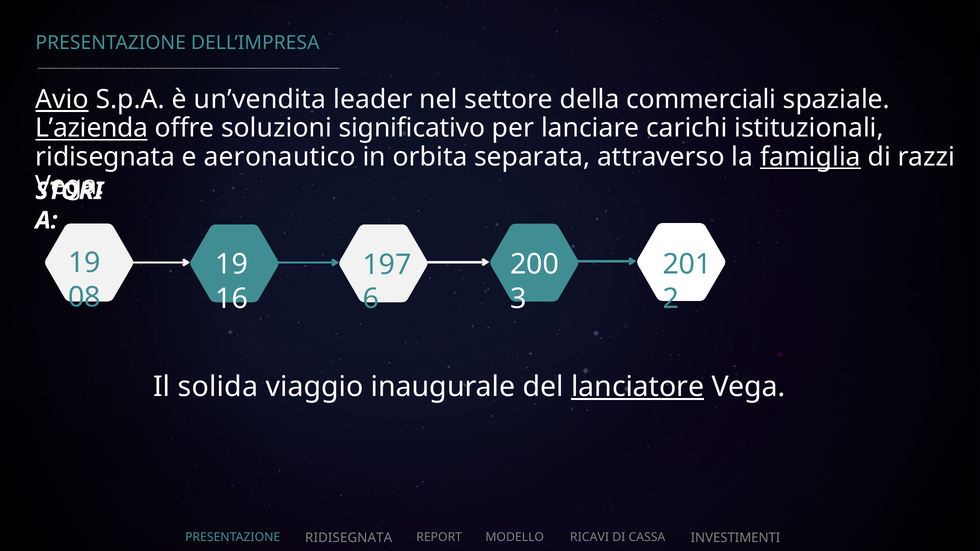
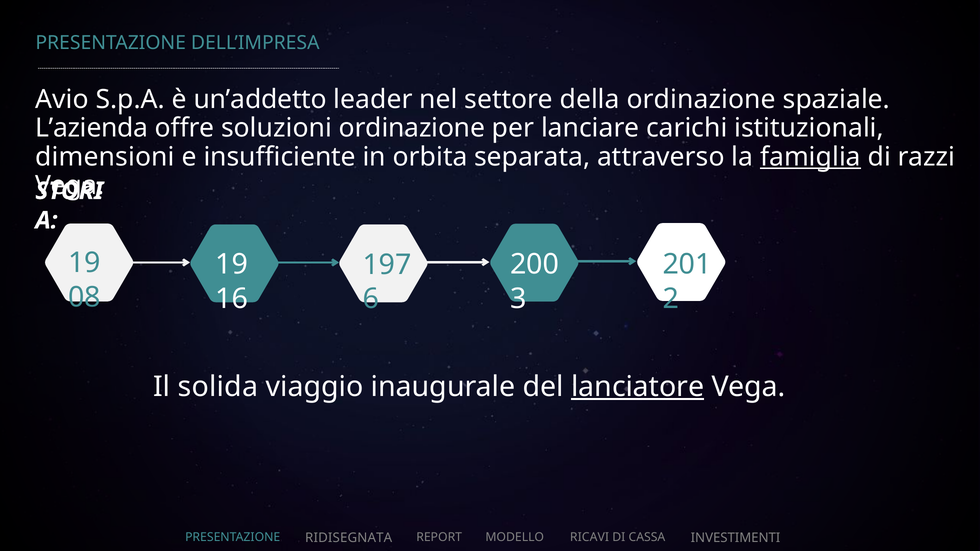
Avio underline: present -> none
un’vendita: un’vendita -> un’addetto
della commerciali: commerciali -> ordinazione
L’azienda underline: present -> none
soluzioni significativo: significativo -> ordinazione
ridisegnata at (105, 157): ridisegnata -> dimensioni
aeronautico: aeronautico -> insufficiente
